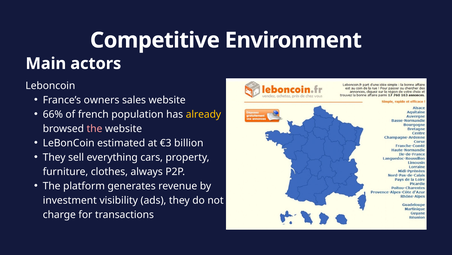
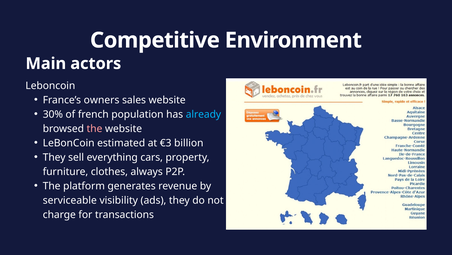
66%: 66% -> 30%
already colour: yellow -> light blue
investment: investment -> serviceable
